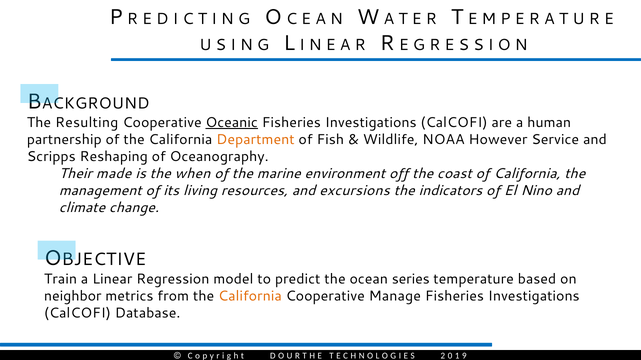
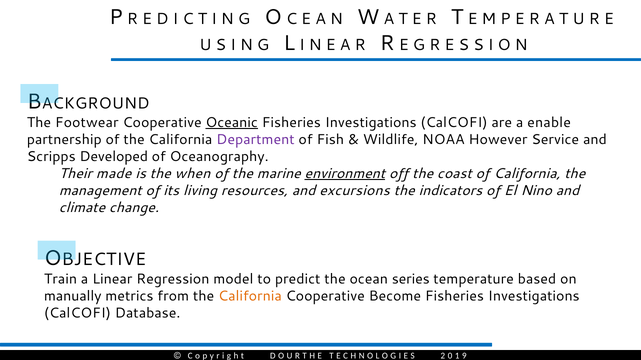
Resulting: Resulting -> Footwear
human: human -> enable
Department colour: orange -> purple
Reshaping: Reshaping -> Developed
environment underline: none -> present
neighbor: neighbor -> manually
Manage: Manage -> Become
